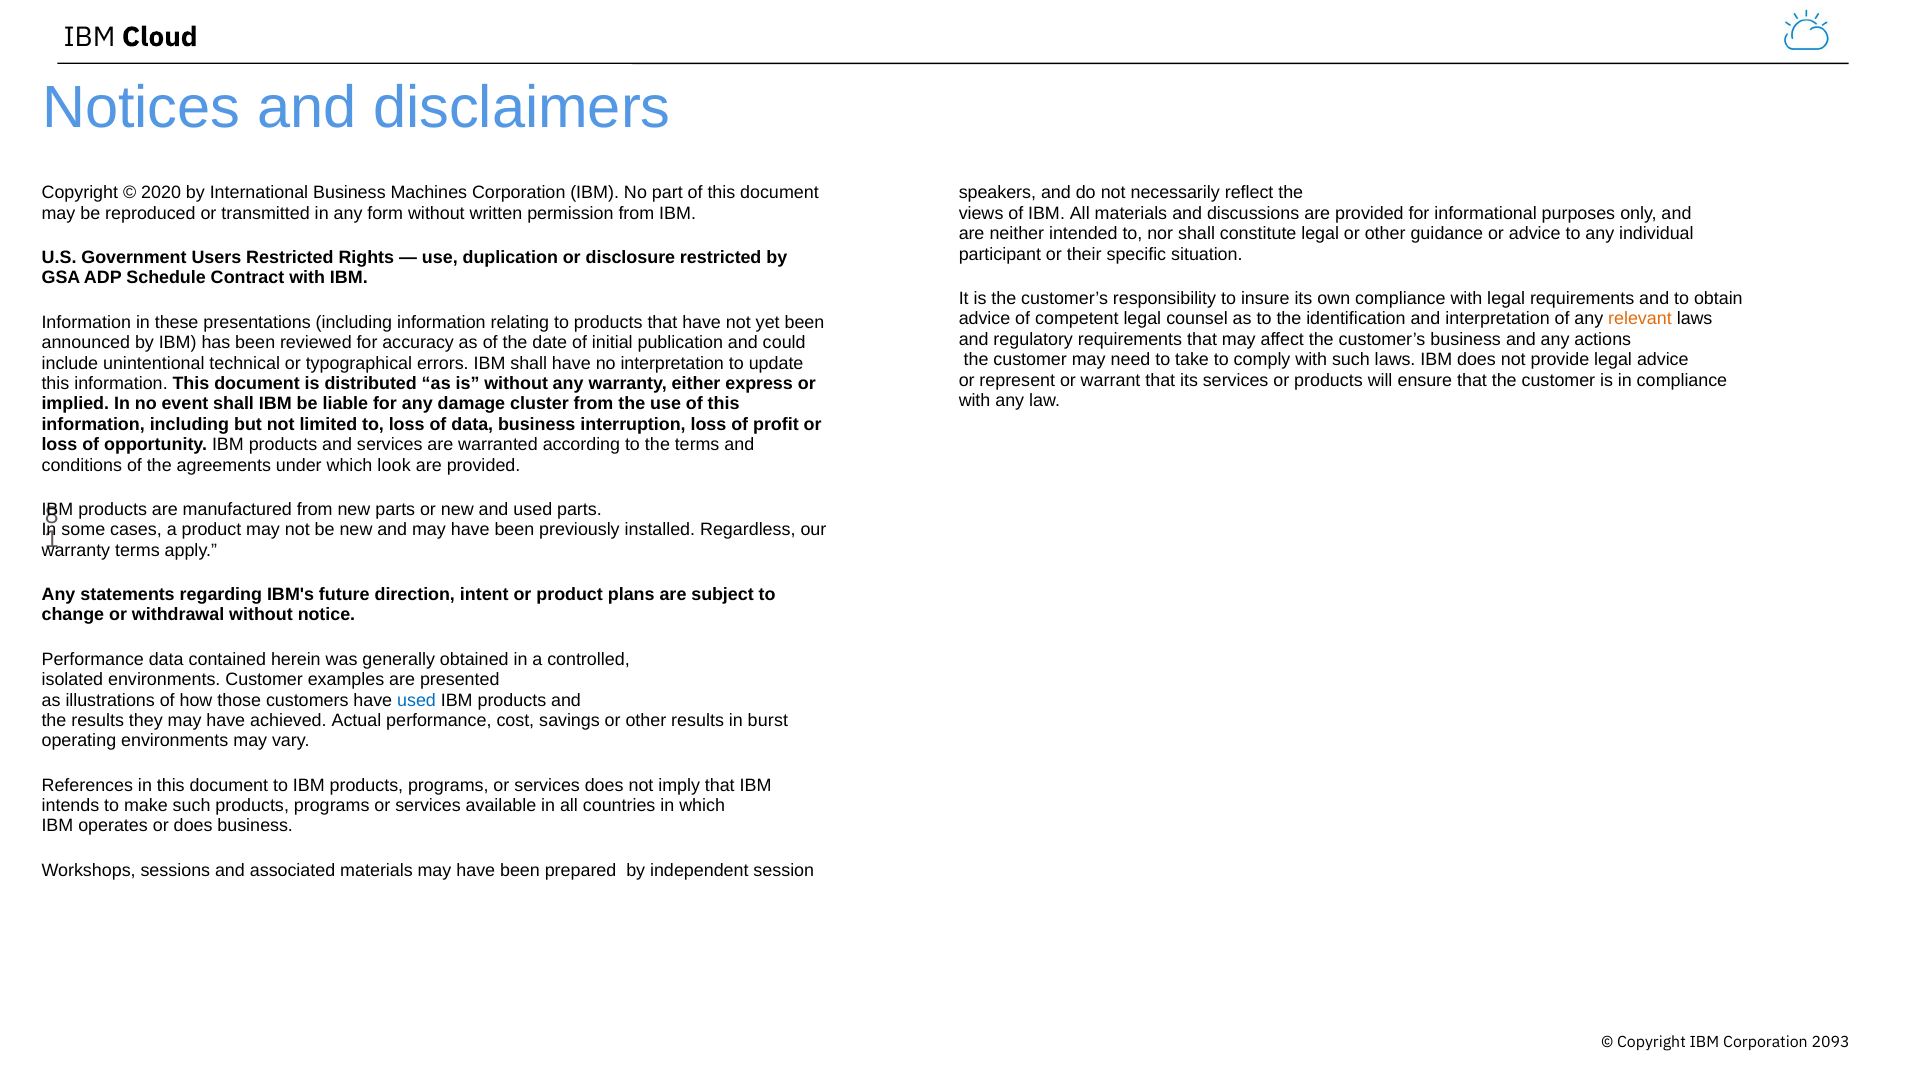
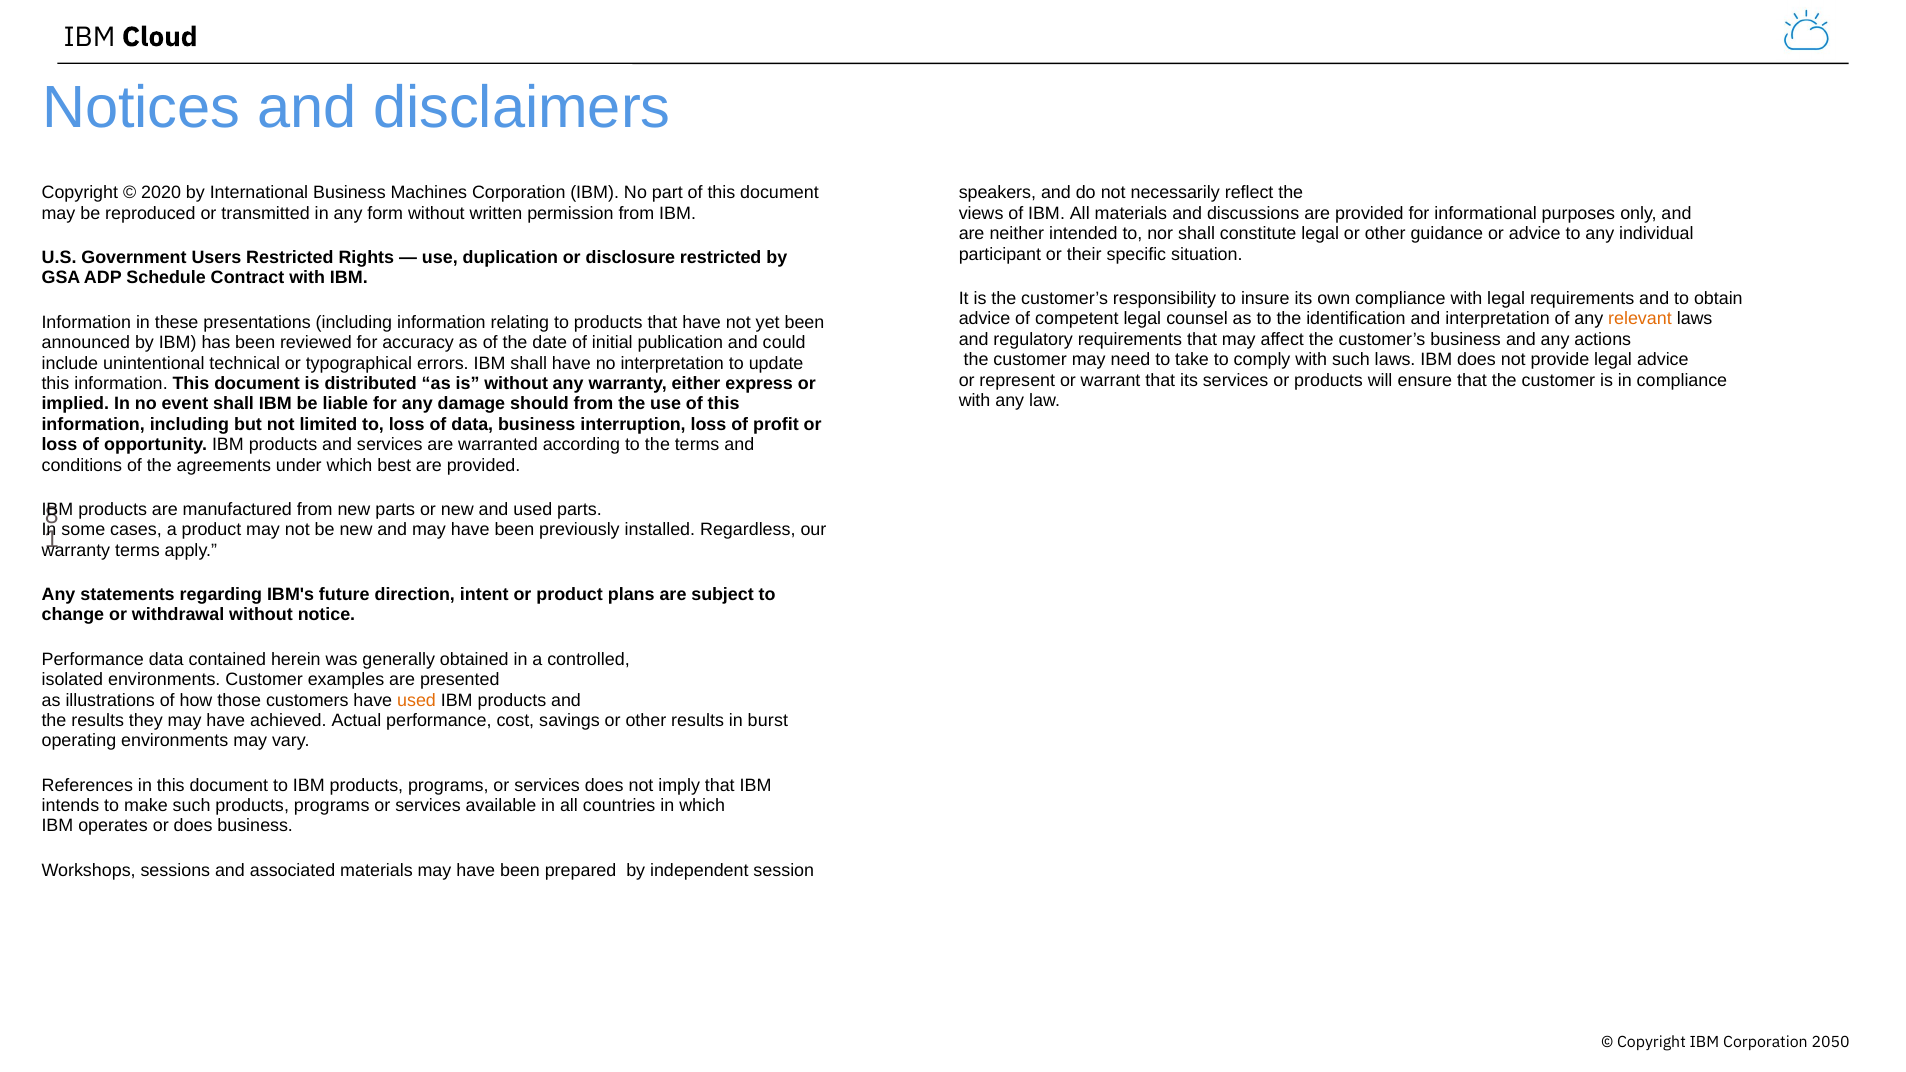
cluster: cluster -> should
look: look -> best
used at (417, 700) colour: blue -> orange
2093: 2093 -> 2050
